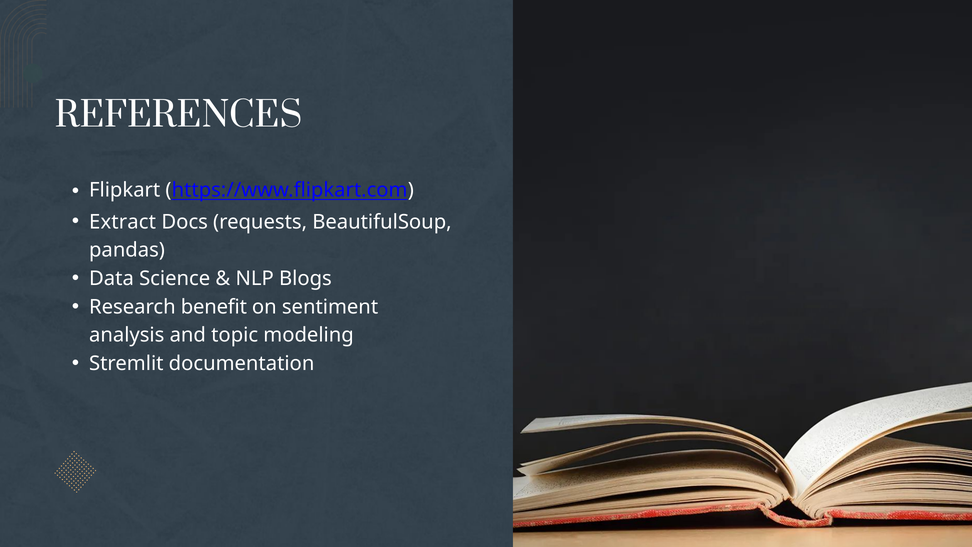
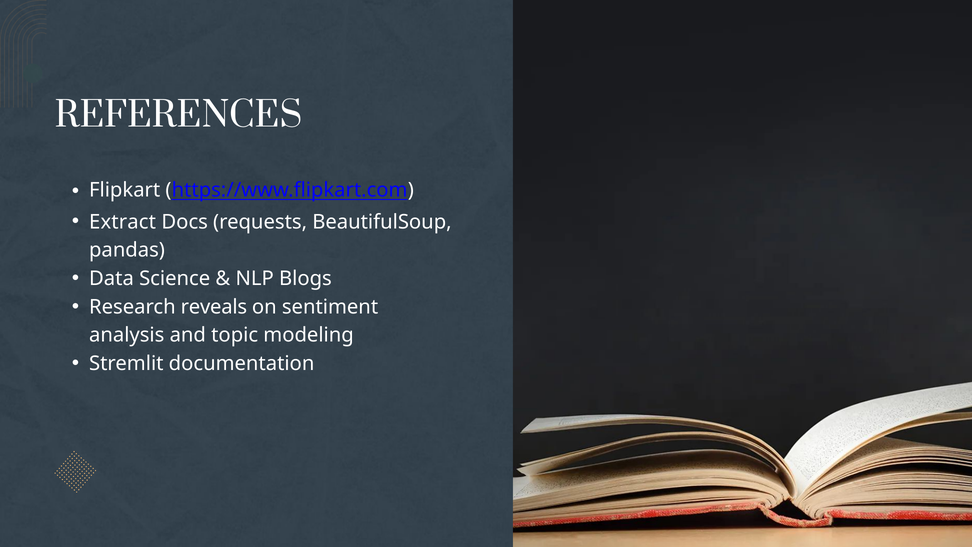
benefit: benefit -> reveals
